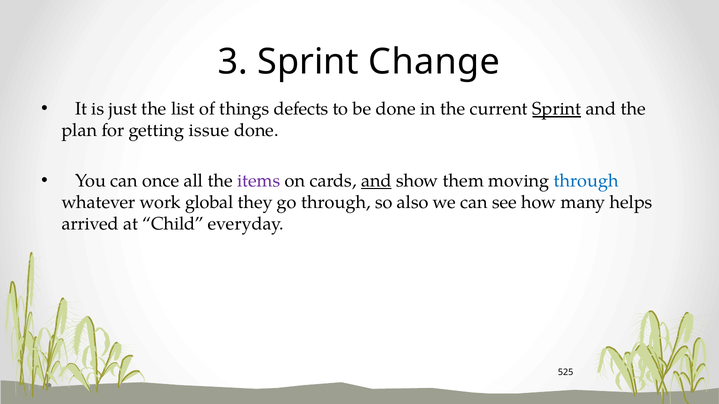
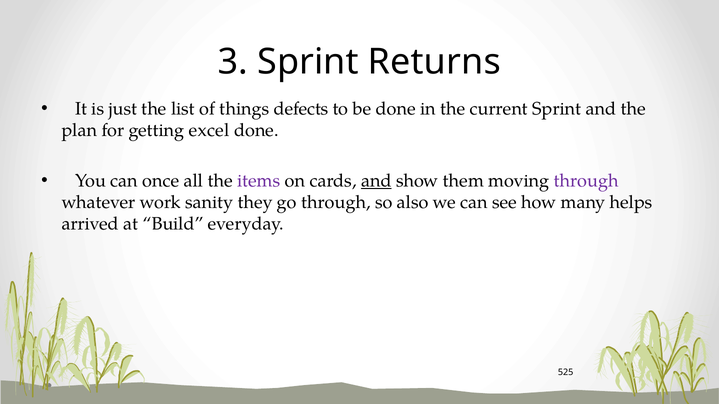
Change: Change -> Returns
Sprint at (557, 109) underline: present -> none
issue: issue -> excel
through at (586, 181) colour: blue -> purple
global: global -> sanity
Child: Child -> Build
